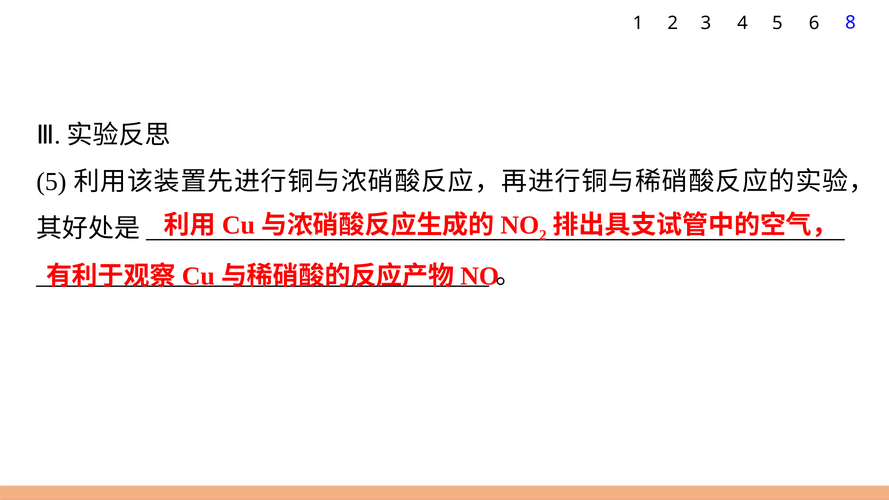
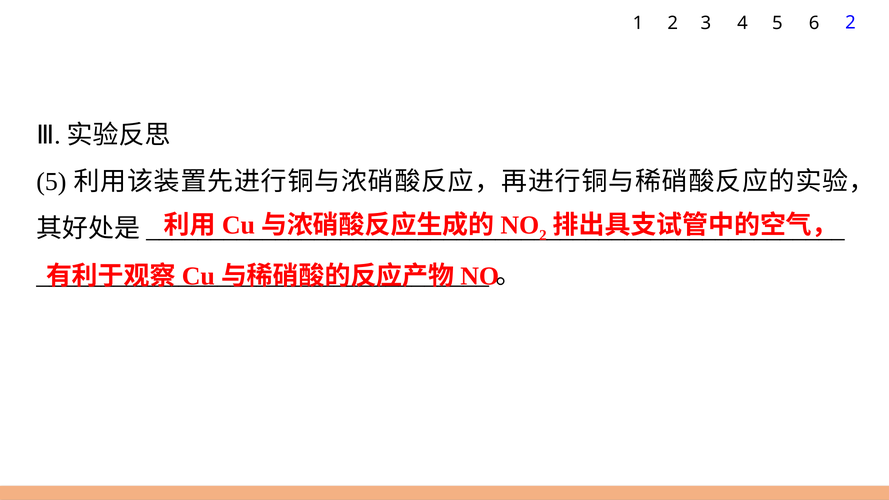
6 8: 8 -> 2
